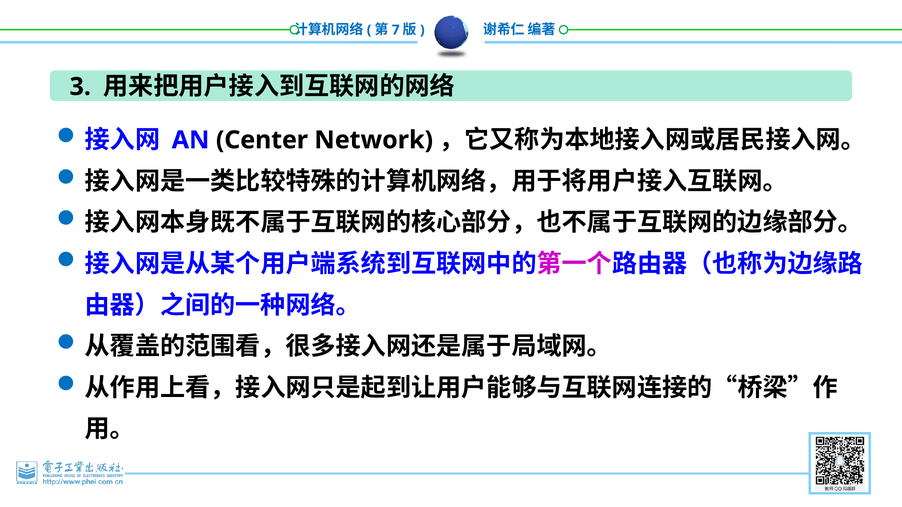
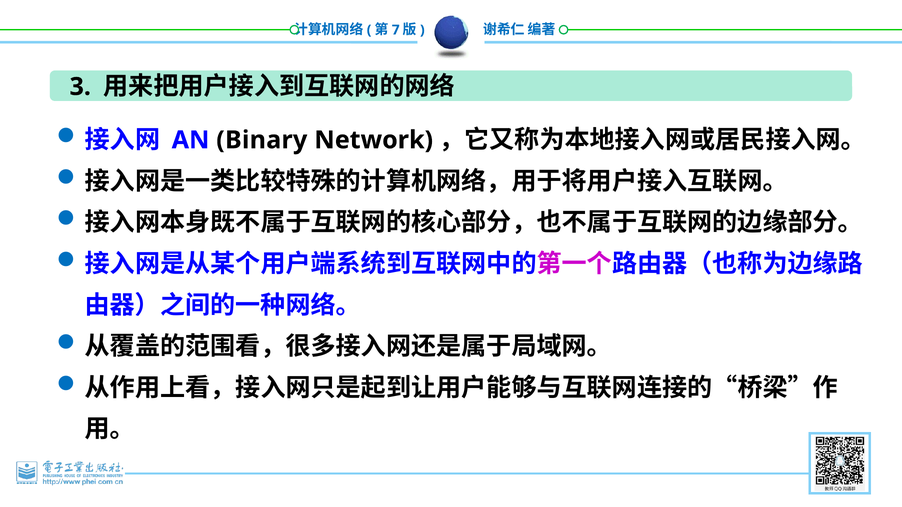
Center: Center -> Binary
